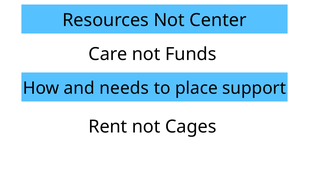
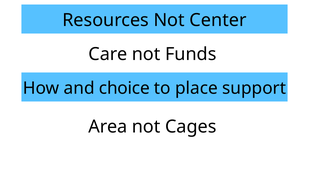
needs: needs -> choice
Rent: Rent -> Area
